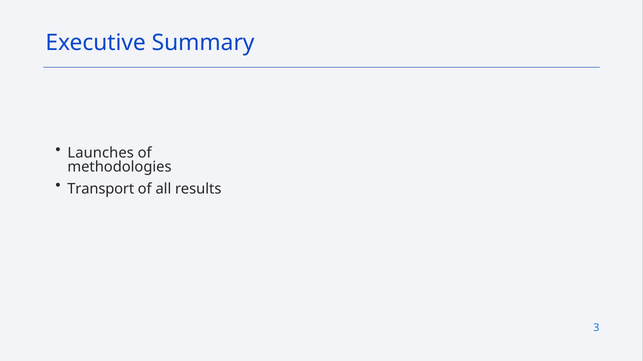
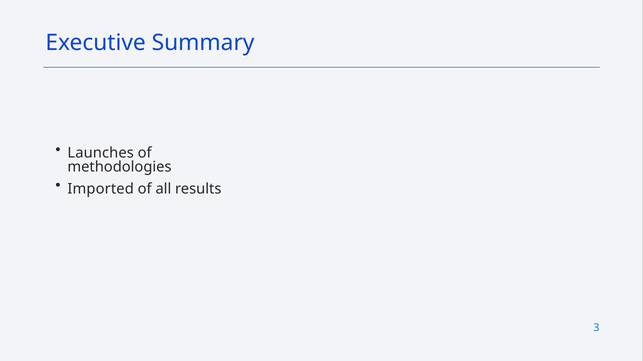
Transport: Transport -> Imported
